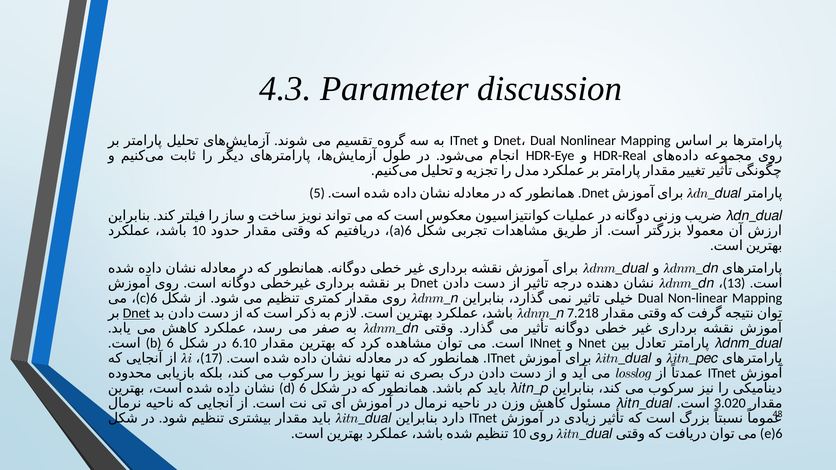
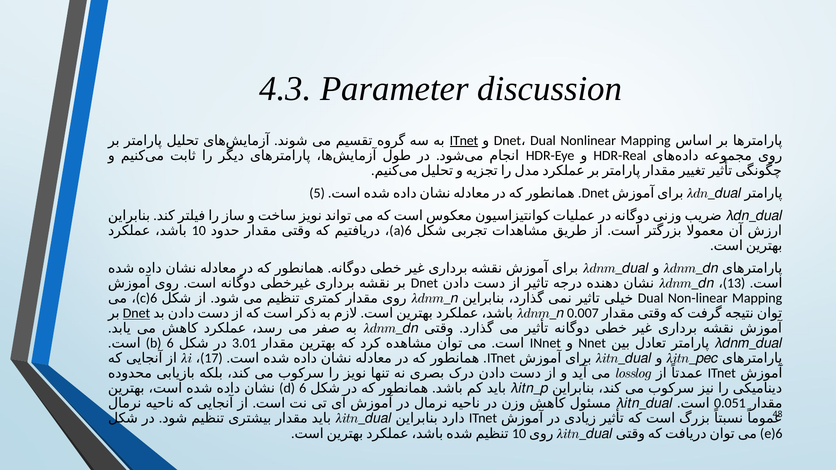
ITnet at (464, 141) underline: none -> present
7.218: 7.218 -> 0.007
6.10: 6.10 -> 3.01
3.020: 3.020 -> 0.051
